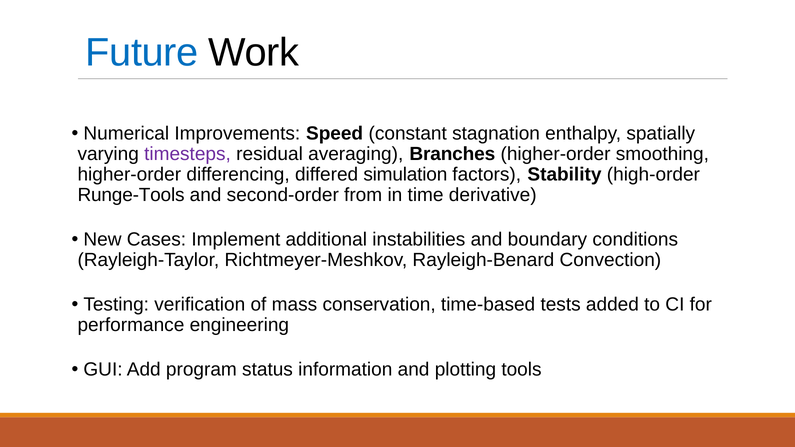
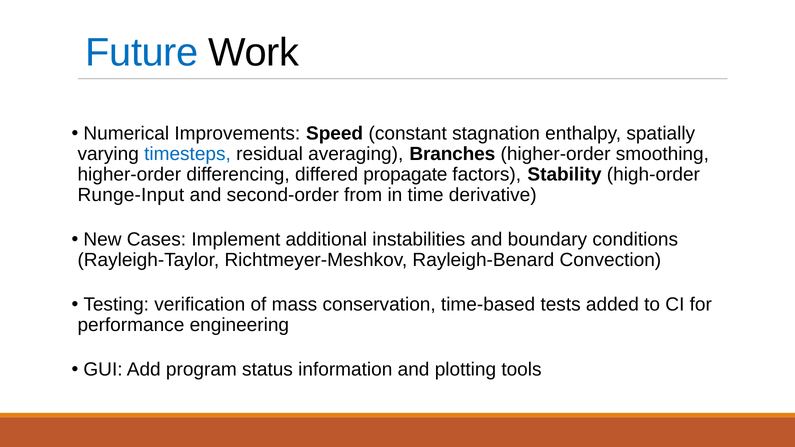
timesteps colour: purple -> blue
simulation: simulation -> propagate
Runge-Tools: Runge-Tools -> Runge-Input
